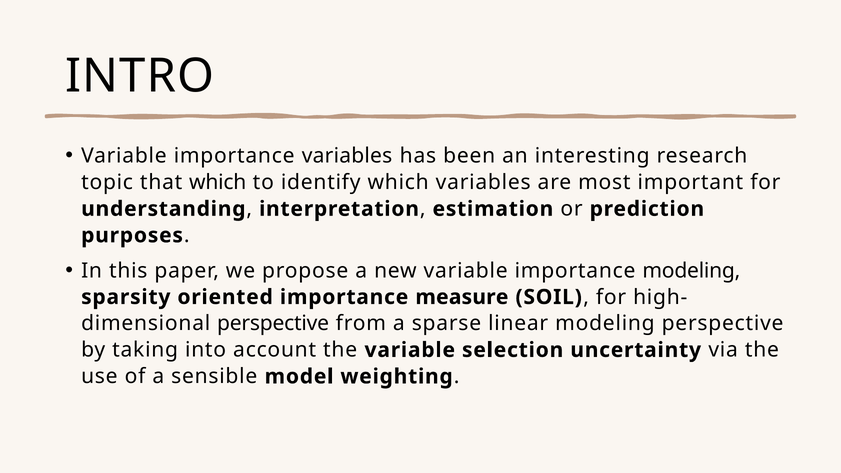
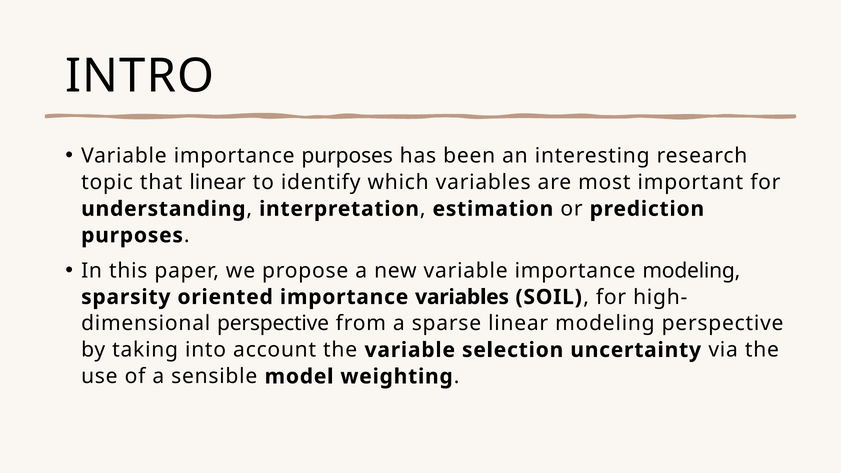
importance variables: variables -> purposes
that which: which -> linear
importance measure: measure -> variables
